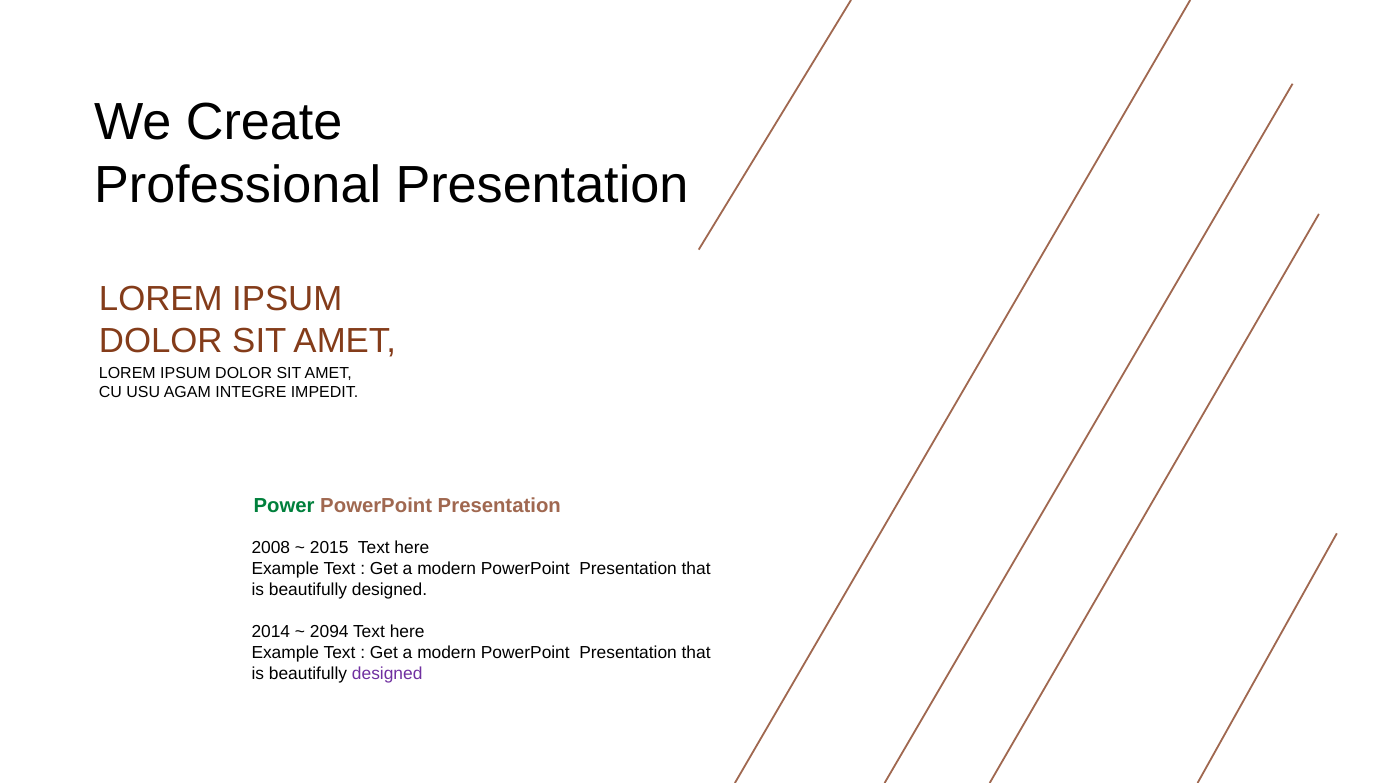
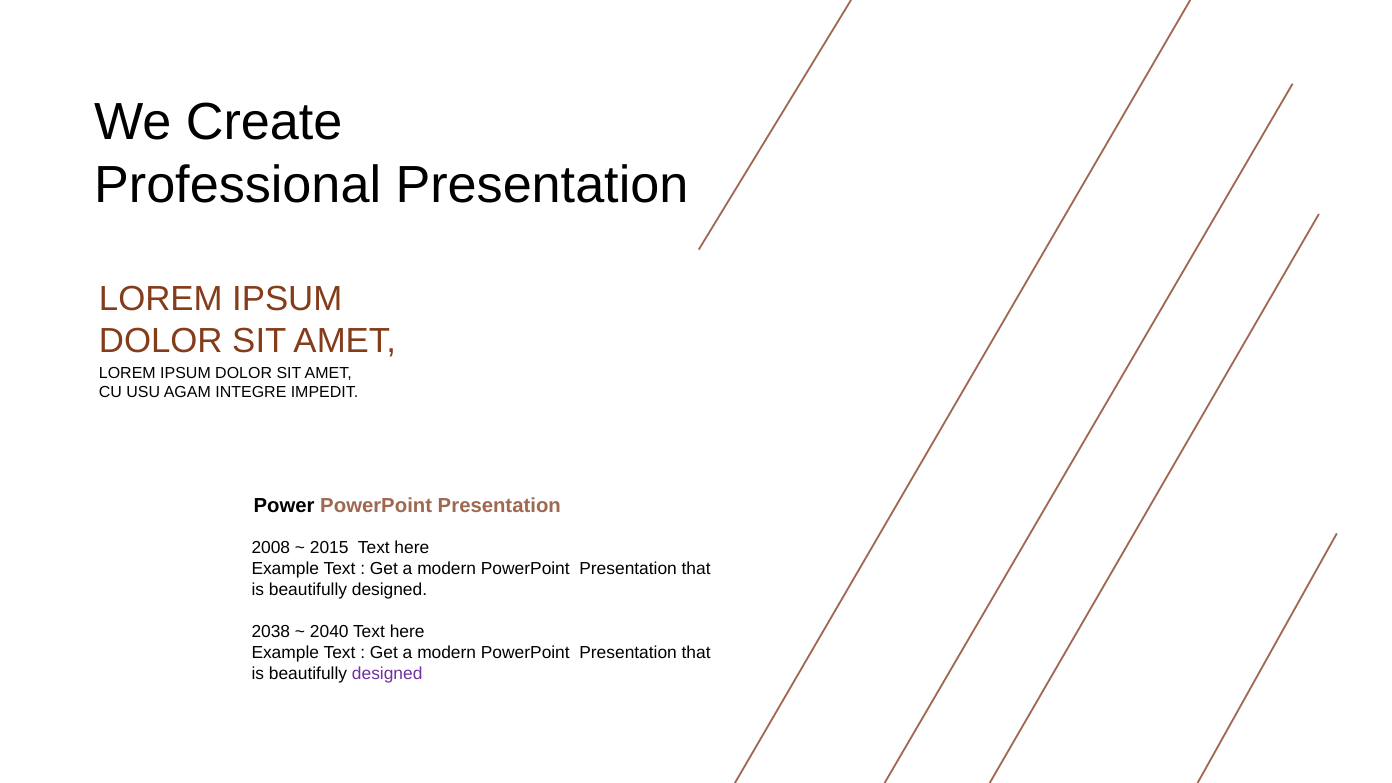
Power colour: green -> black
2014: 2014 -> 2038
2094: 2094 -> 2040
